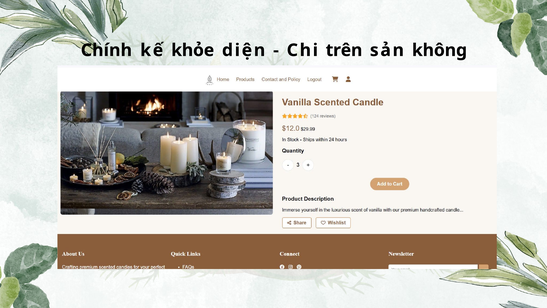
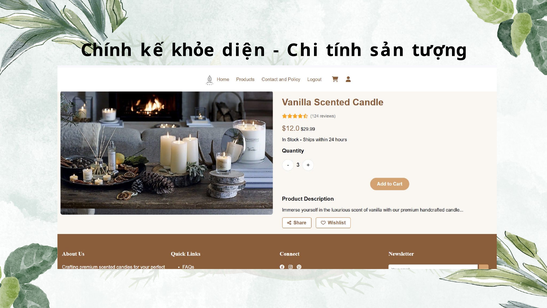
trên: trên -> tính
không: không -> tượng
